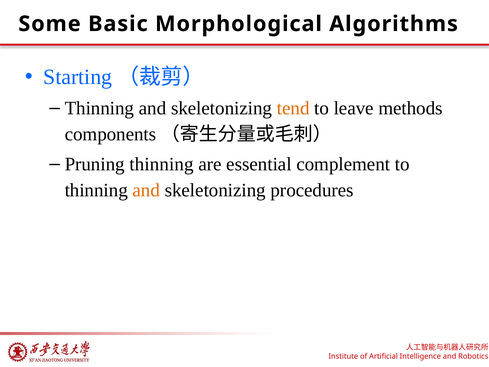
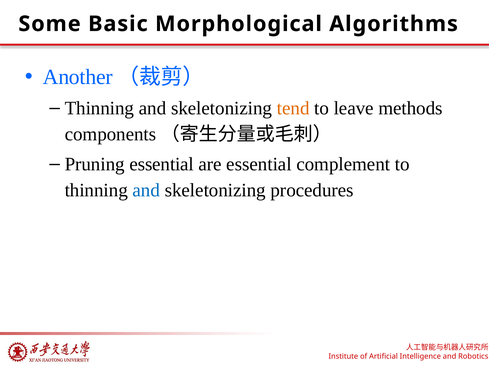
Starting: Starting -> Another
Pruning thinning: thinning -> essential
and at (146, 190) colour: orange -> blue
